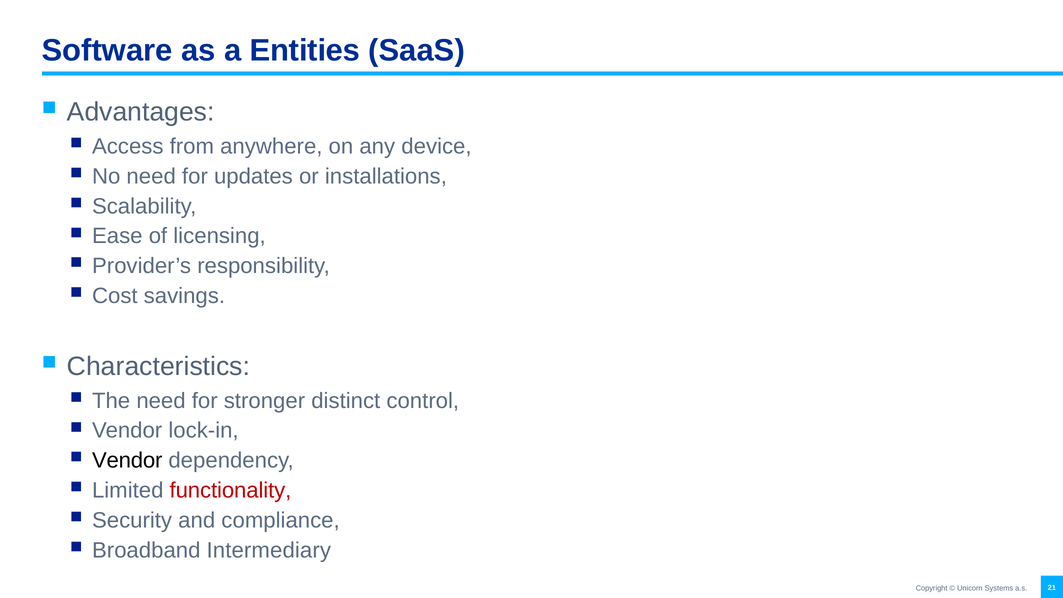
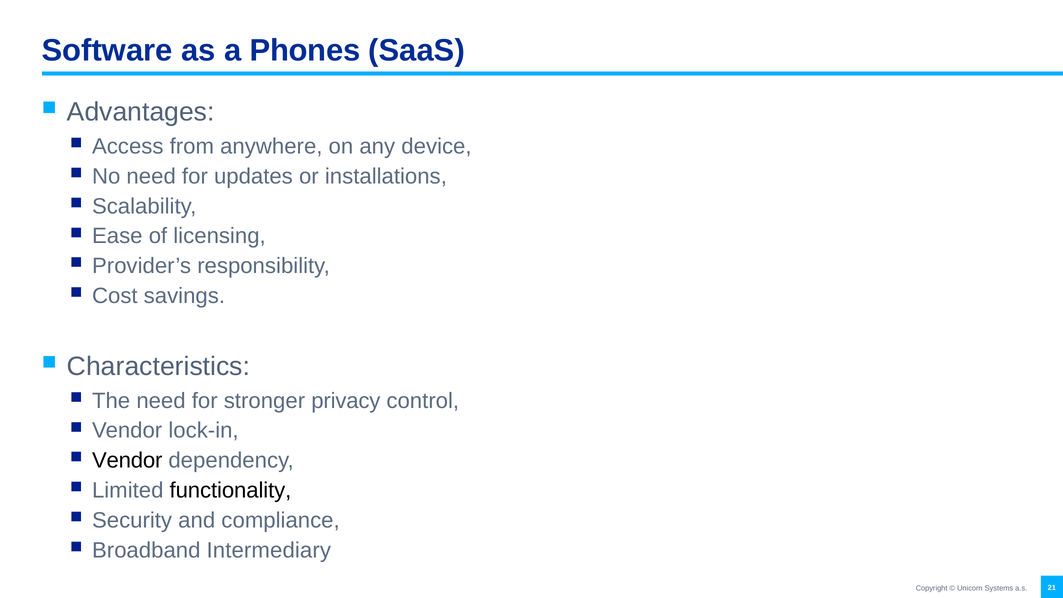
Entities: Entities -> Phones
distinct: distinct -> privacy
functionality colour: red -> black
